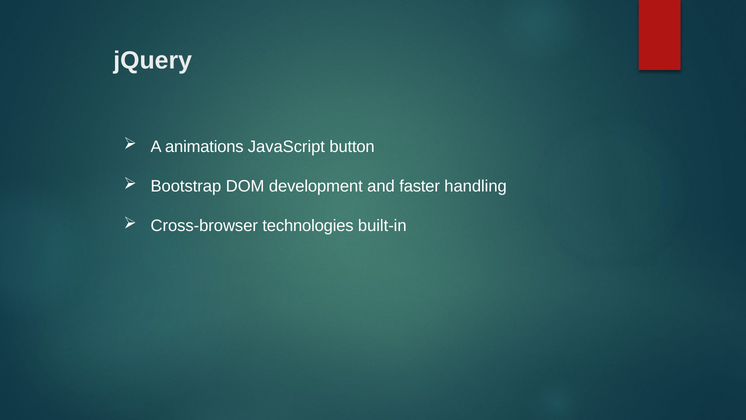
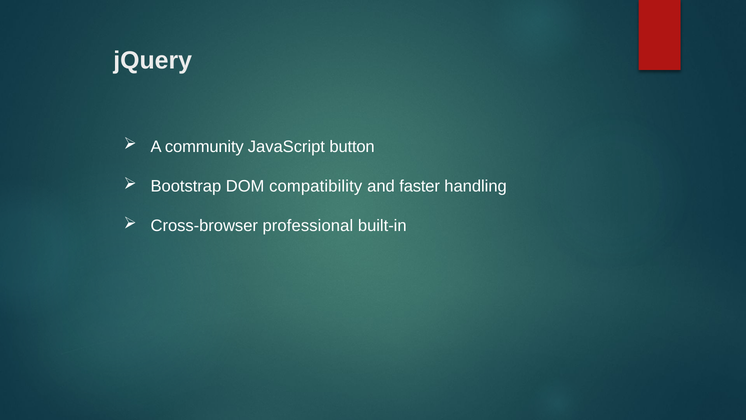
animations: animations -> community
development: development -> compatibility
technologies: technologies -> professional
